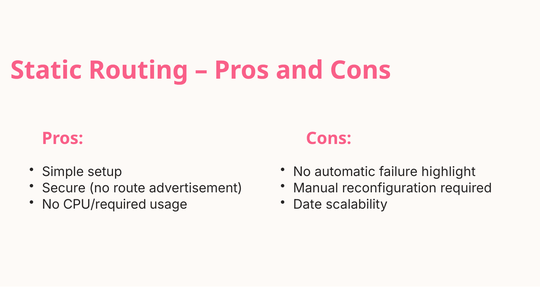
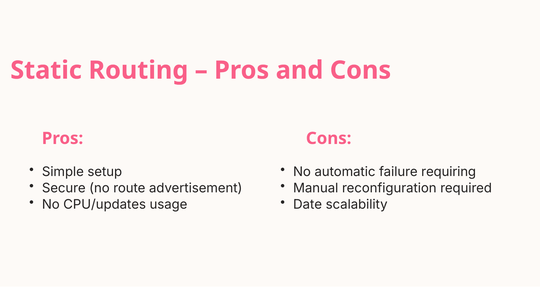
highlight: highlight -> requiring
CPU/required: CPU/required -> CPU/updates
